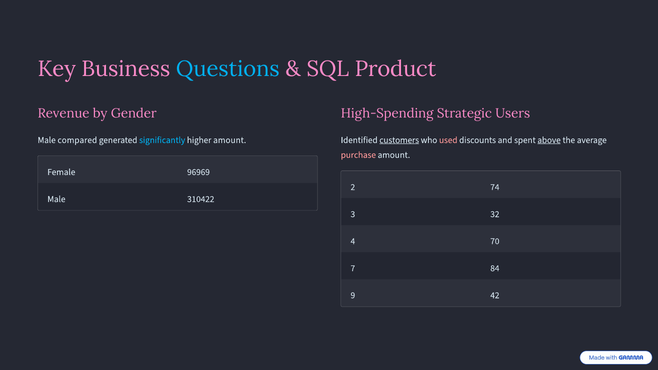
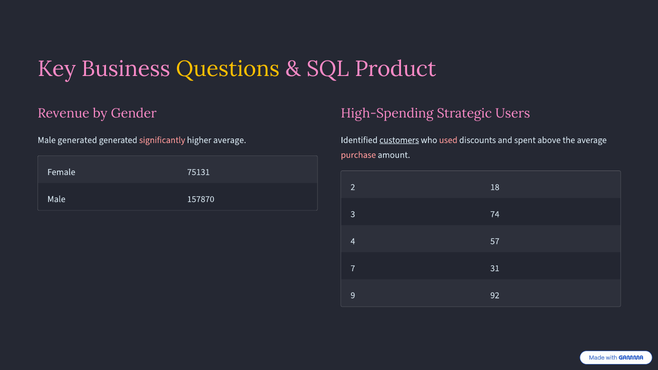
Questions colour: light blue -> yellow
Male compared: compared -> generated
significantly colour: light blue -> pink
higher amount: amount -> average
above underline: present -> none
96969: 96969 -> 75131
74: 74 -> 18
310422: 310422 -> 157870
32: 32 -> 74
70: 70 -> 57
84: 84 -> 31
42: 42 -> 92
